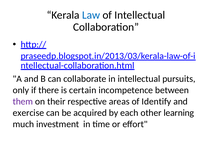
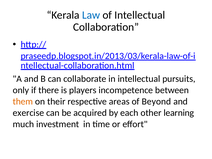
certain: certain -> players
them colour: purple -> orange
Identify: Identify -> Beyond
